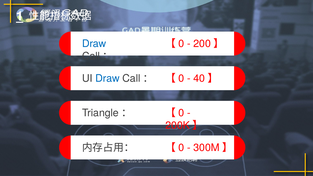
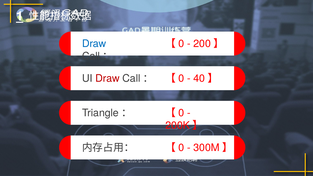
Draw at (107, 78) colour: blue -> red
